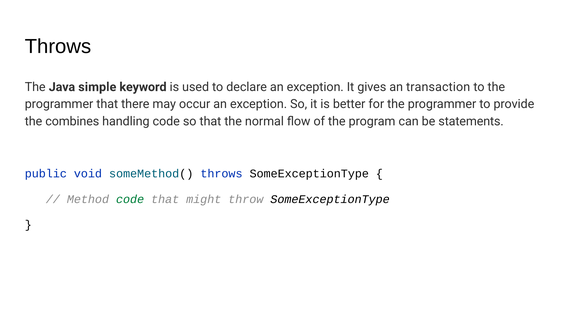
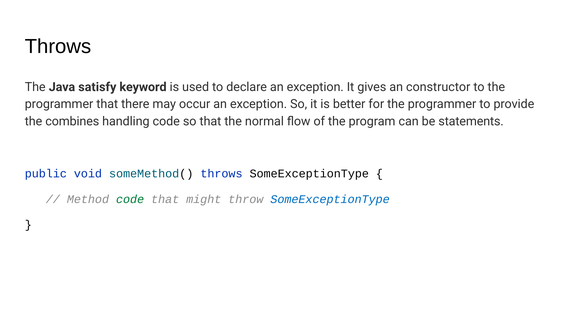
simple: simple -> satisfy
transaction: transaction -> constructor
SomeExceptionType at (330, 199) colour: black -> blue
